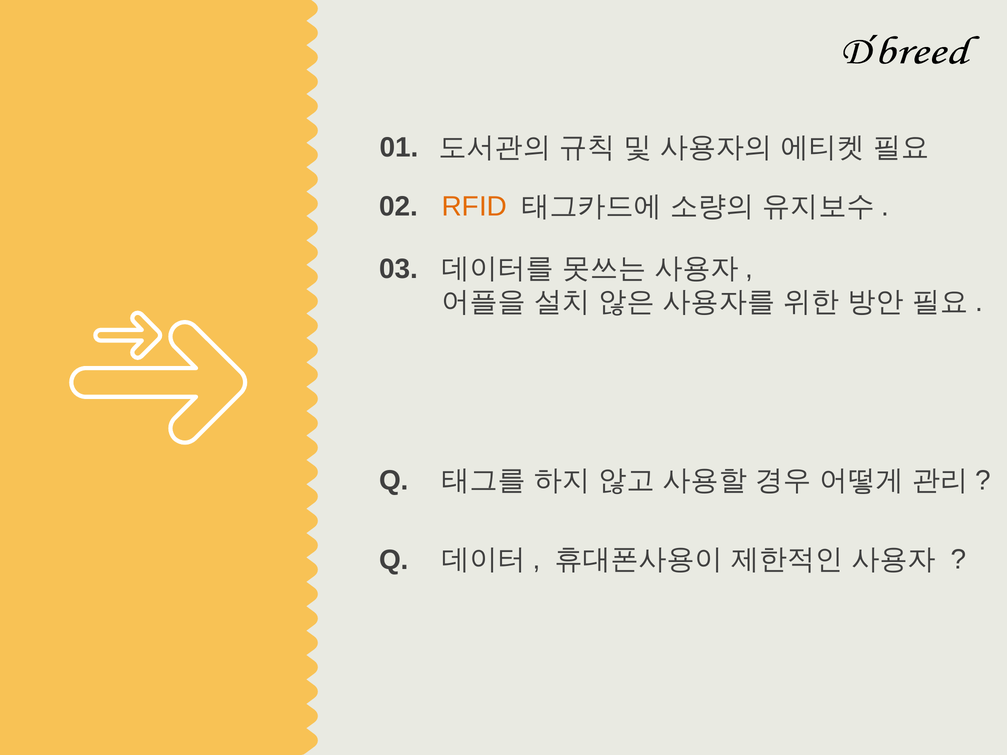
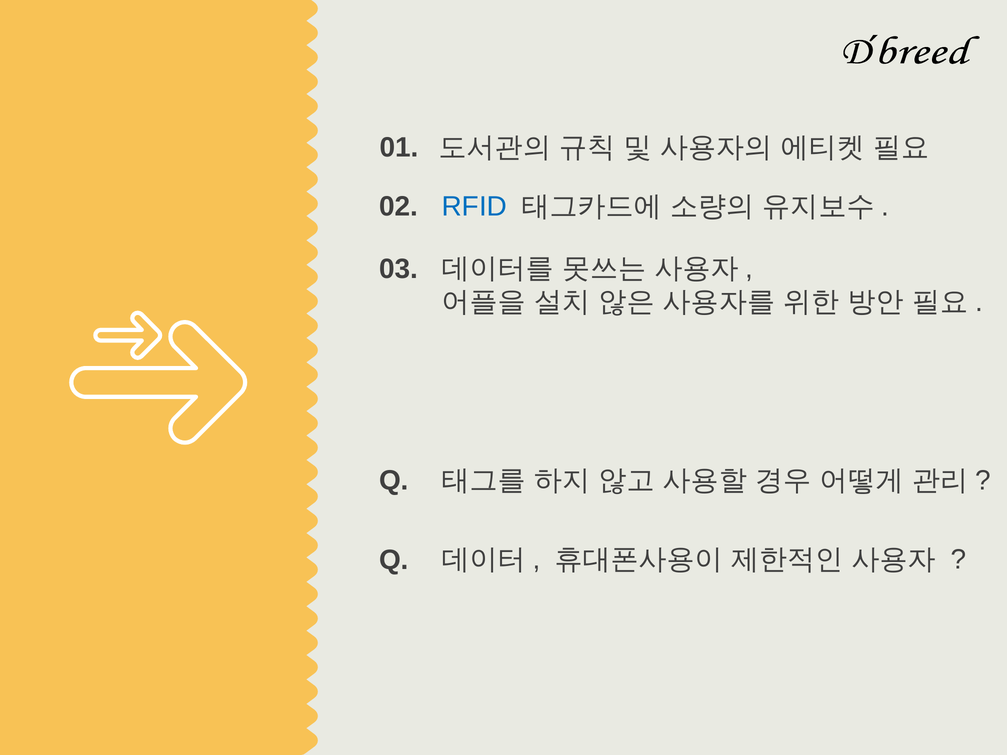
RFID colour: orange -> blue
